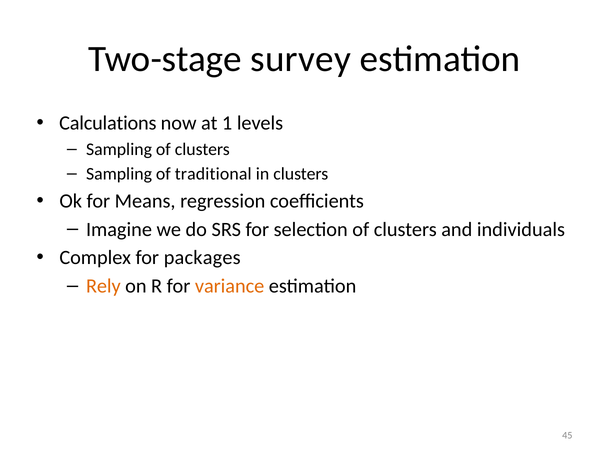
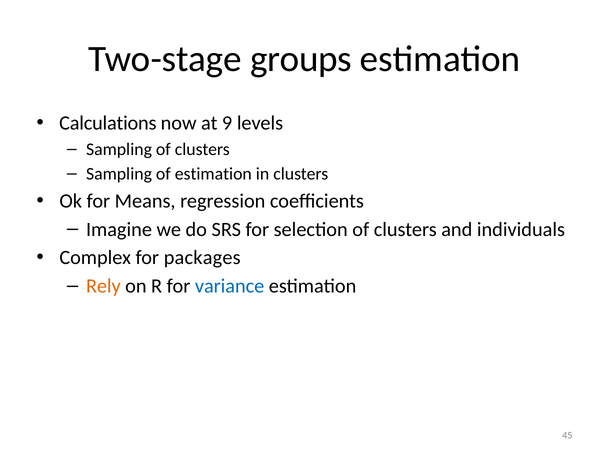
survey: survey -> groups
1: 1 -> 9
of traditional: traditional -> estimation
variance colour: orange -> blue
